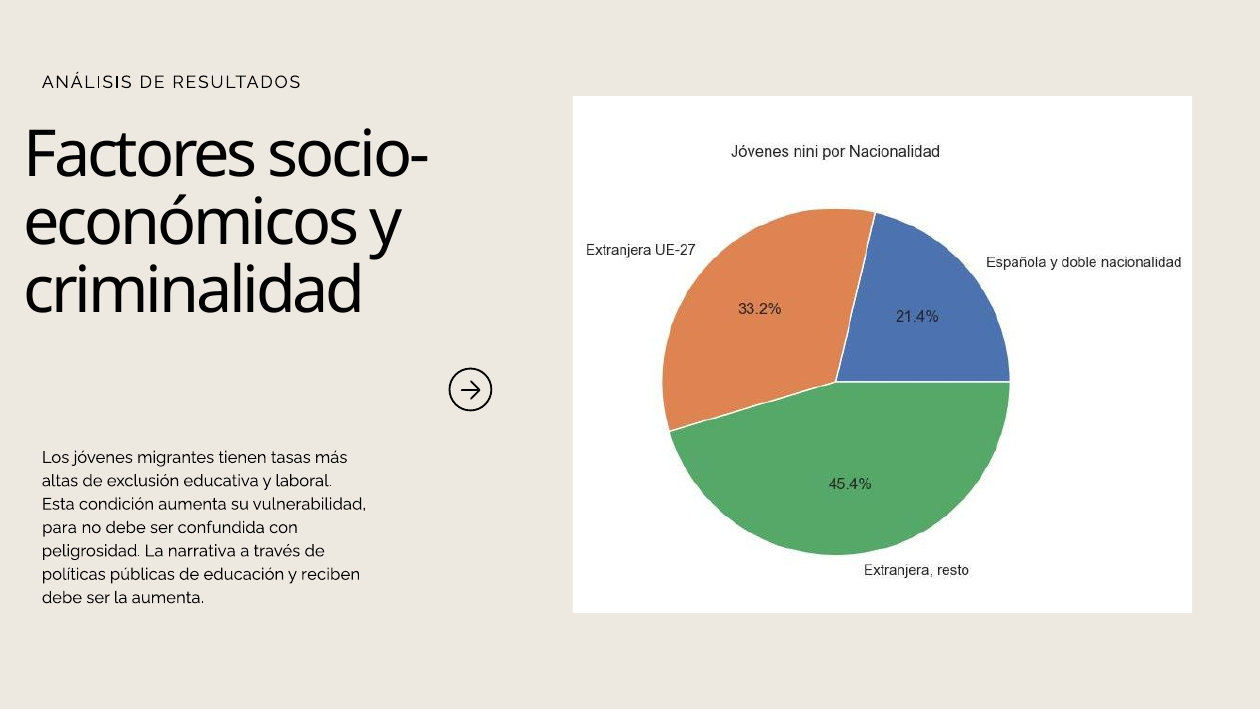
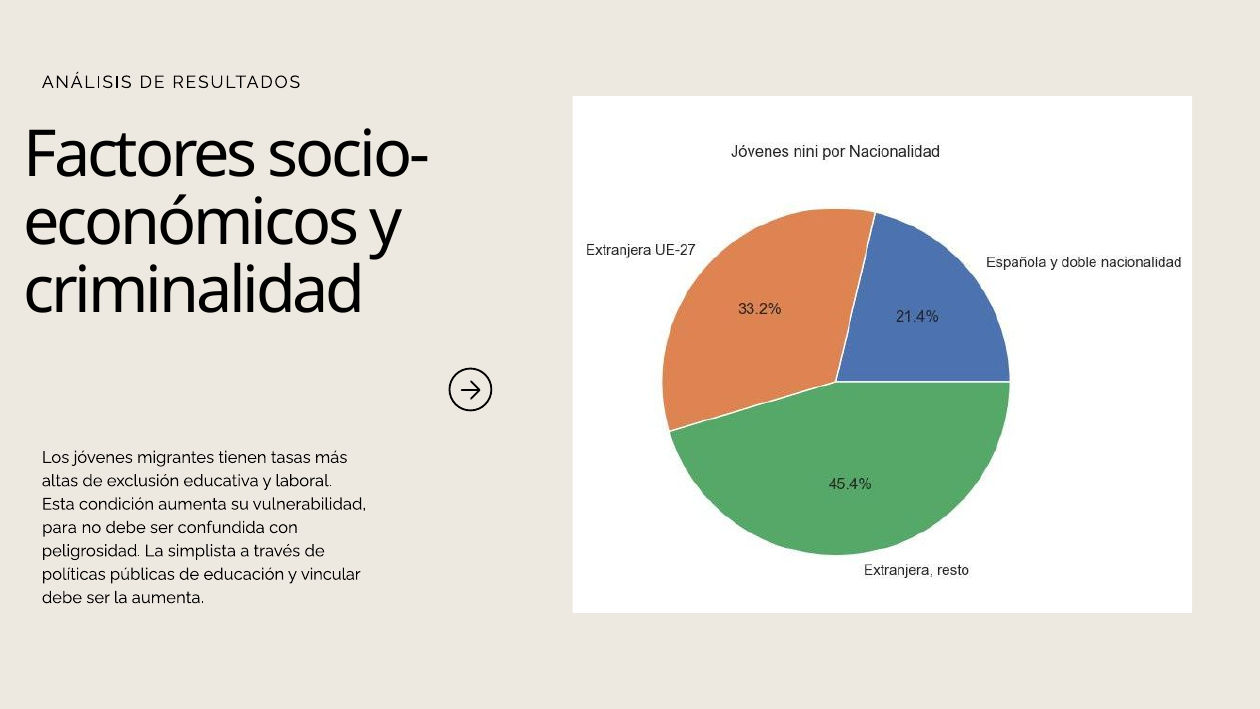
narrativa: narrativa -> simplista
reciben: reciben -> vincular
